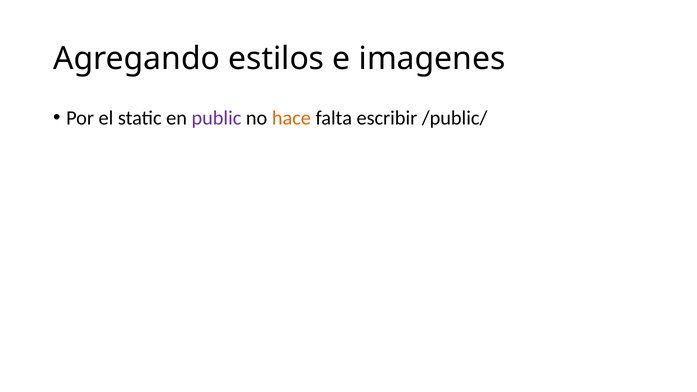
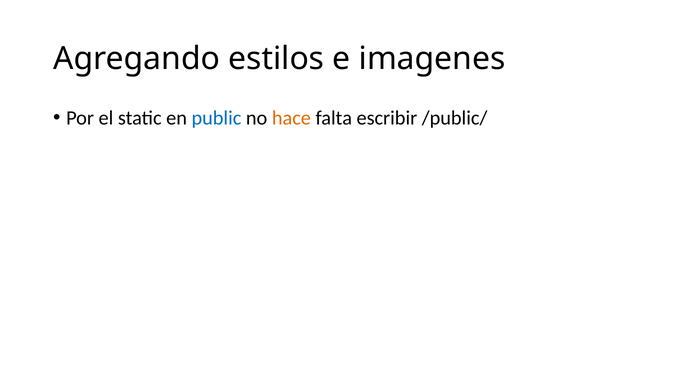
public colour: purple -> blue
